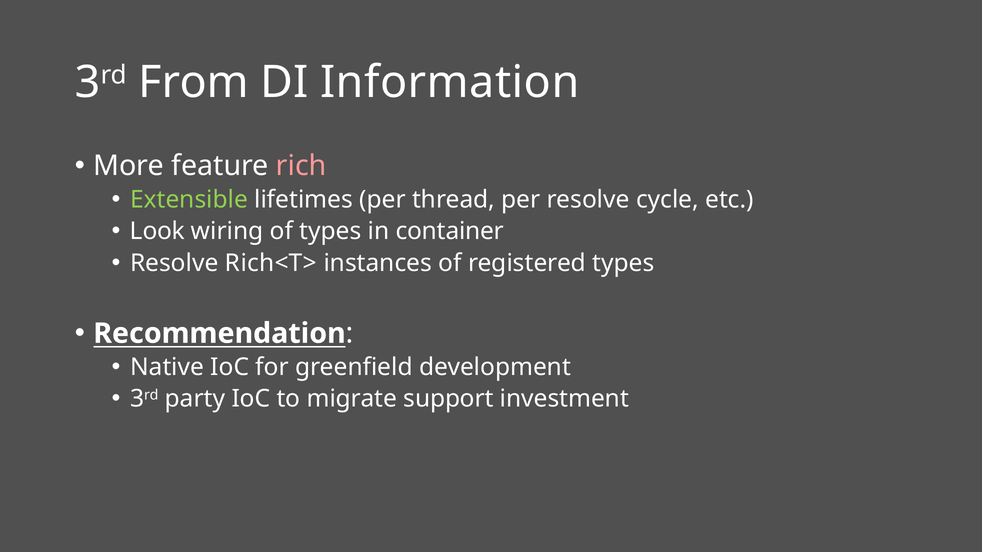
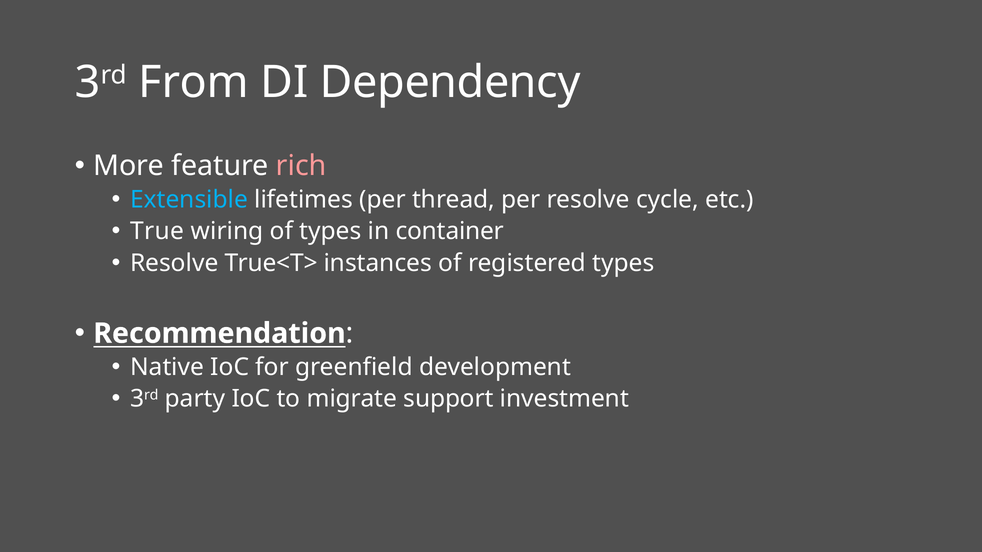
Information: Information -> Dependency
Extensible colour: light green -> light blue
Look: Look -> True
Rich<T>: Rich<T> -> True<T>
